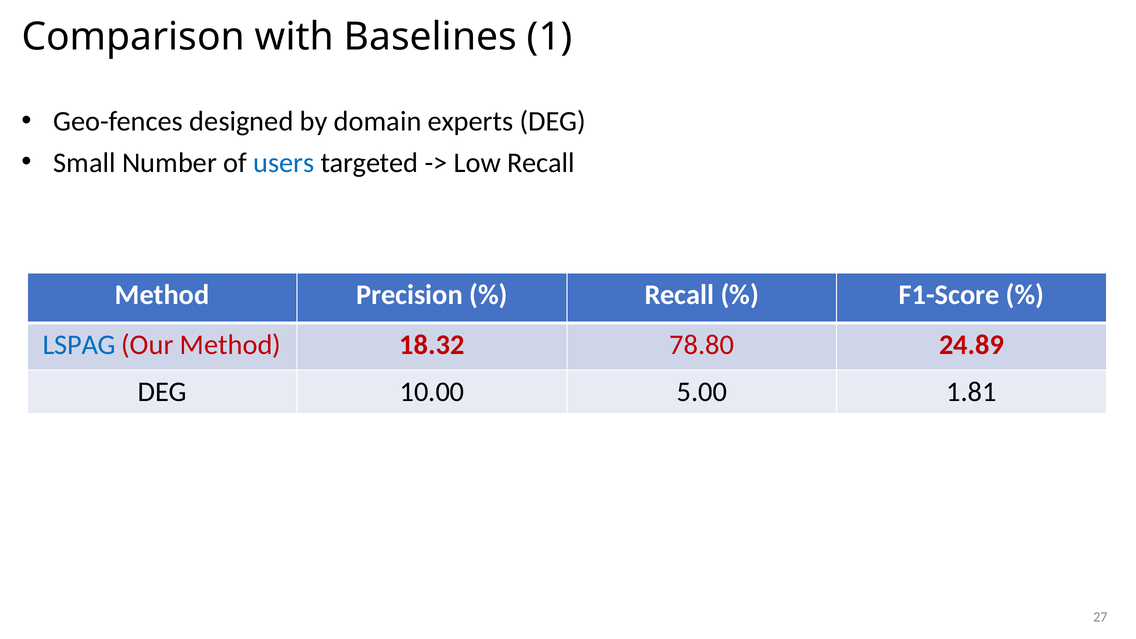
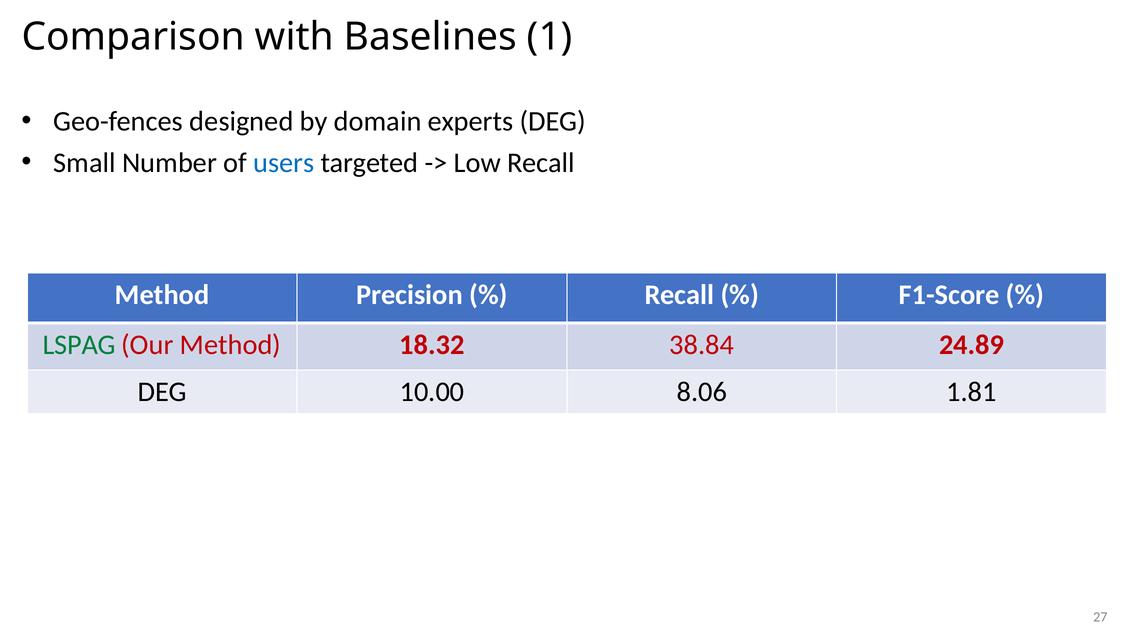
LSPAG colour: blue -> green
78.80: 78.80 -> 38.84
5.00: 5.00 -> 8.06
